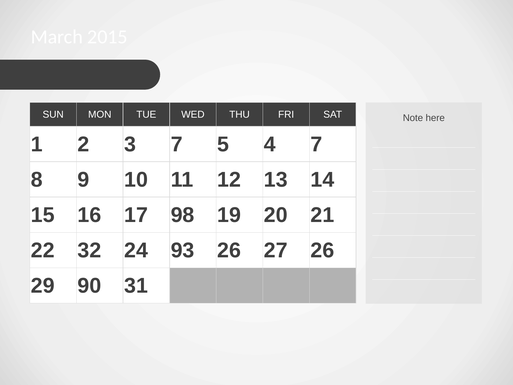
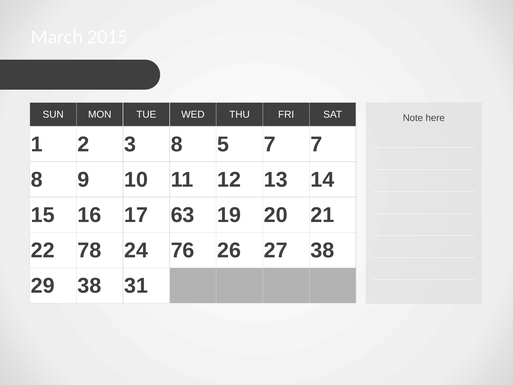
3 7: 7 -> 8
5 4: 4 -> 7
98: 98 -> 63
32: 32 -> 78
93: 93 -> 76
27 26: 26 -> 38
29 90: 90 -> 38
